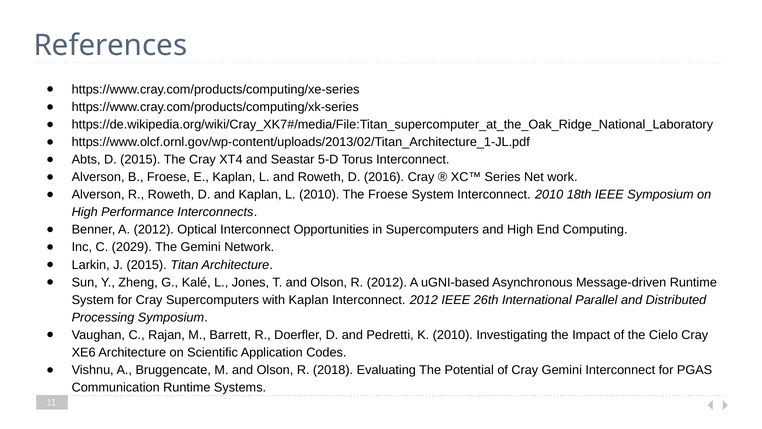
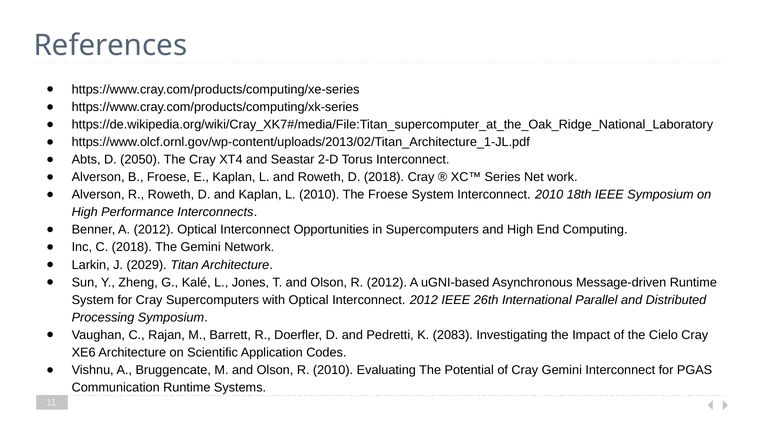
D 2015: 2015 -> 2050
5-D: 5-D -> 2-D
D 2016: 2016 -> 2018
C 2029: 2029 -> 2018
J 2015: 2015 -> 2029
with Kaplan: Kaplan -> Optical
K 2010: 2010 -> 2083
R 2018: 2018 -> 2010
